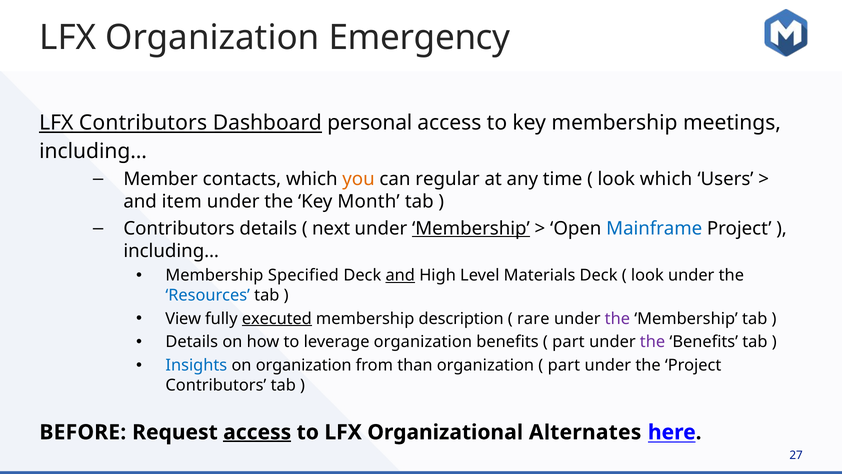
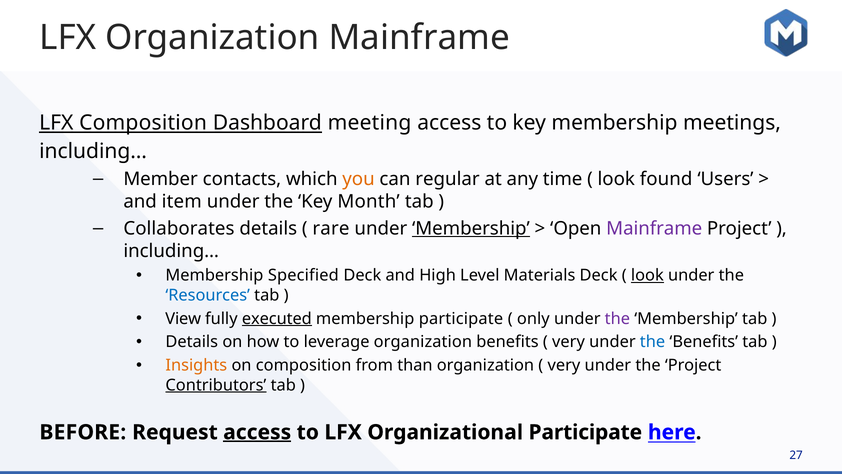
Organization Emergency: Emergency -> Mainframe
LFX Contributors: Contributors -> Composition
personal: personal -> meeting
look which: which -> found
Contributors at (179, 228): Contributors -> Collaborates
next: next -> rare
Mainframe at (654, 228) colour: blue -> purple
and at (400, 275) underline: present -> none
look at (647, 275) underline: none -> present
membership description: description -> participate
rare: rare -> only
part at (568, 342): part -> very
the at (653, 342) colour: purple -> blue
Insights colour: blue -> orange
on organization: organization -> composition
part at (564, 365): part -> very
Contributors at (216, 385) underline: none -> present
Organizational Alternates: Alternates -> Participate
